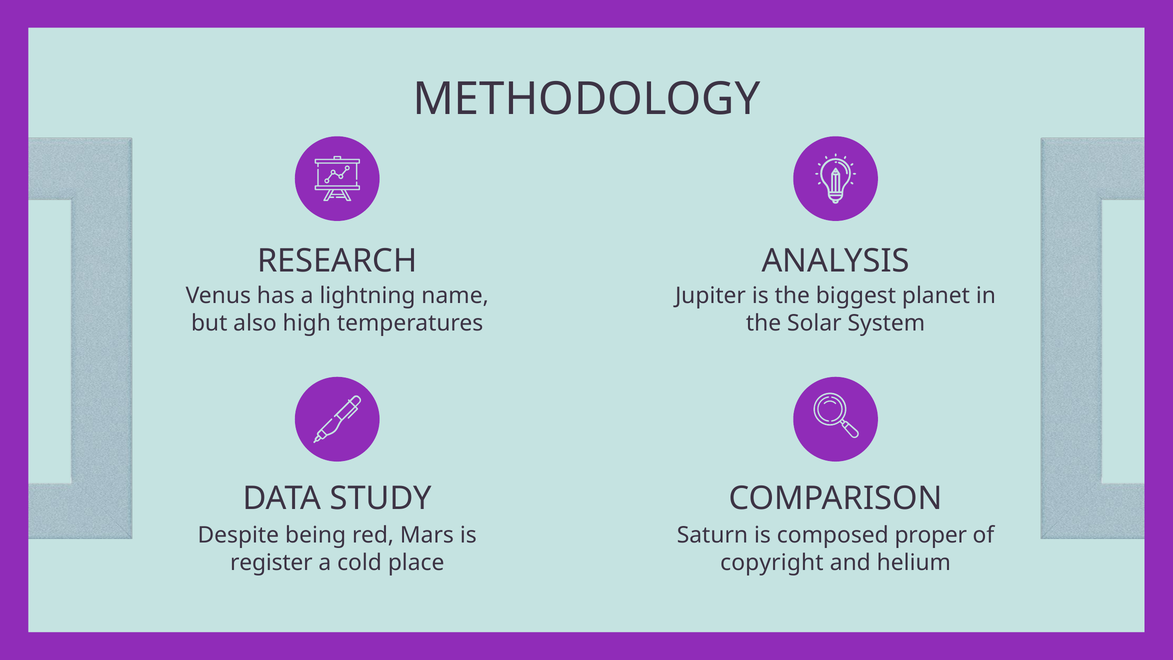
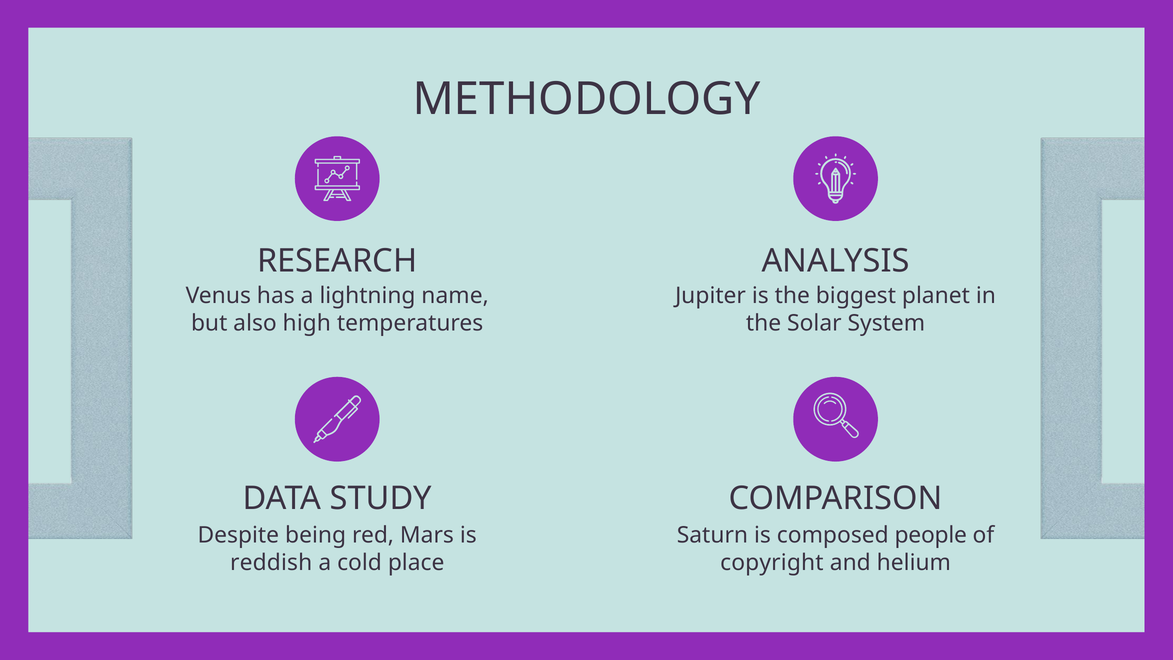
proper: proper -> people
register: register -> reddish
